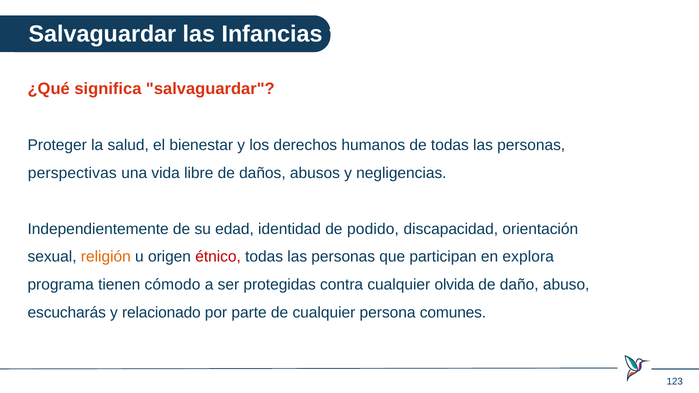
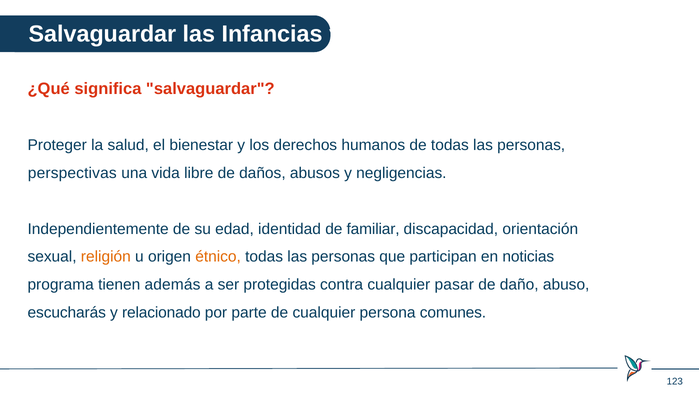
podido: podido -> familiar
étnico colour: red -> orange
explora: explora -> noticias
cómodo: cómodo -> además
olvida: olvida -> pasar
